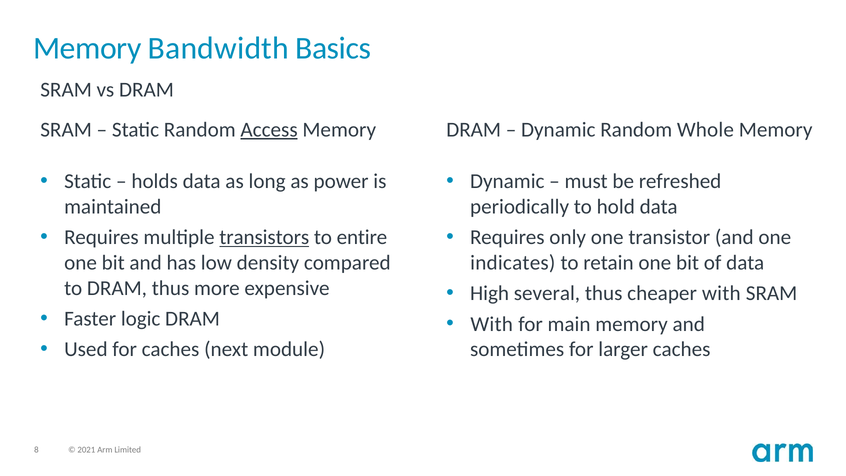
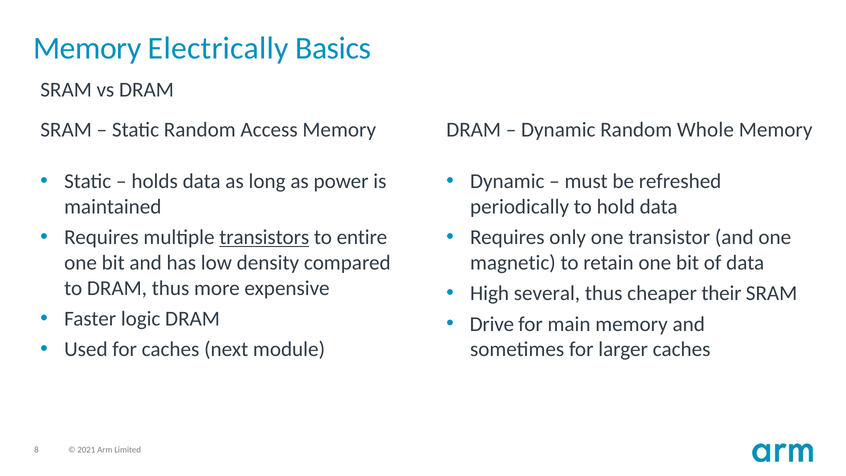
Bandwidth: Bandwidth -> Electrically
Access underline: present -> none
indicates: indicates -> magnetic
cheaper with: with -> their
With at (492, 324): With -> Drive
